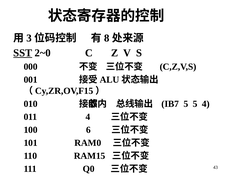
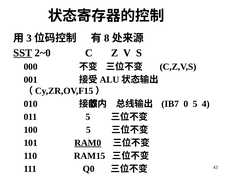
IB7 5: 5 -> 0
011 4: 4 -> 5
100 6: 6 -> 5
RAM0 underline: none -> present
